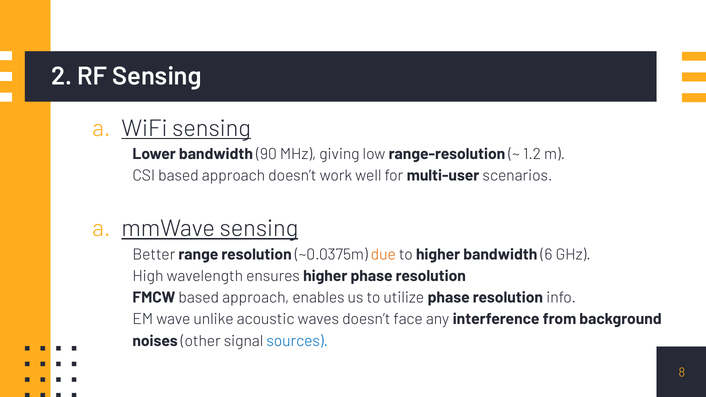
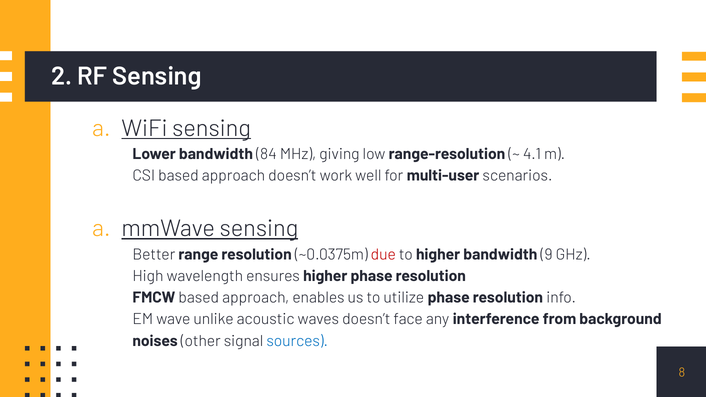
90: 90 -> 84
1.2: 1.2 -> 4.1
due colour: orange -> red
6: 6 -> 9
